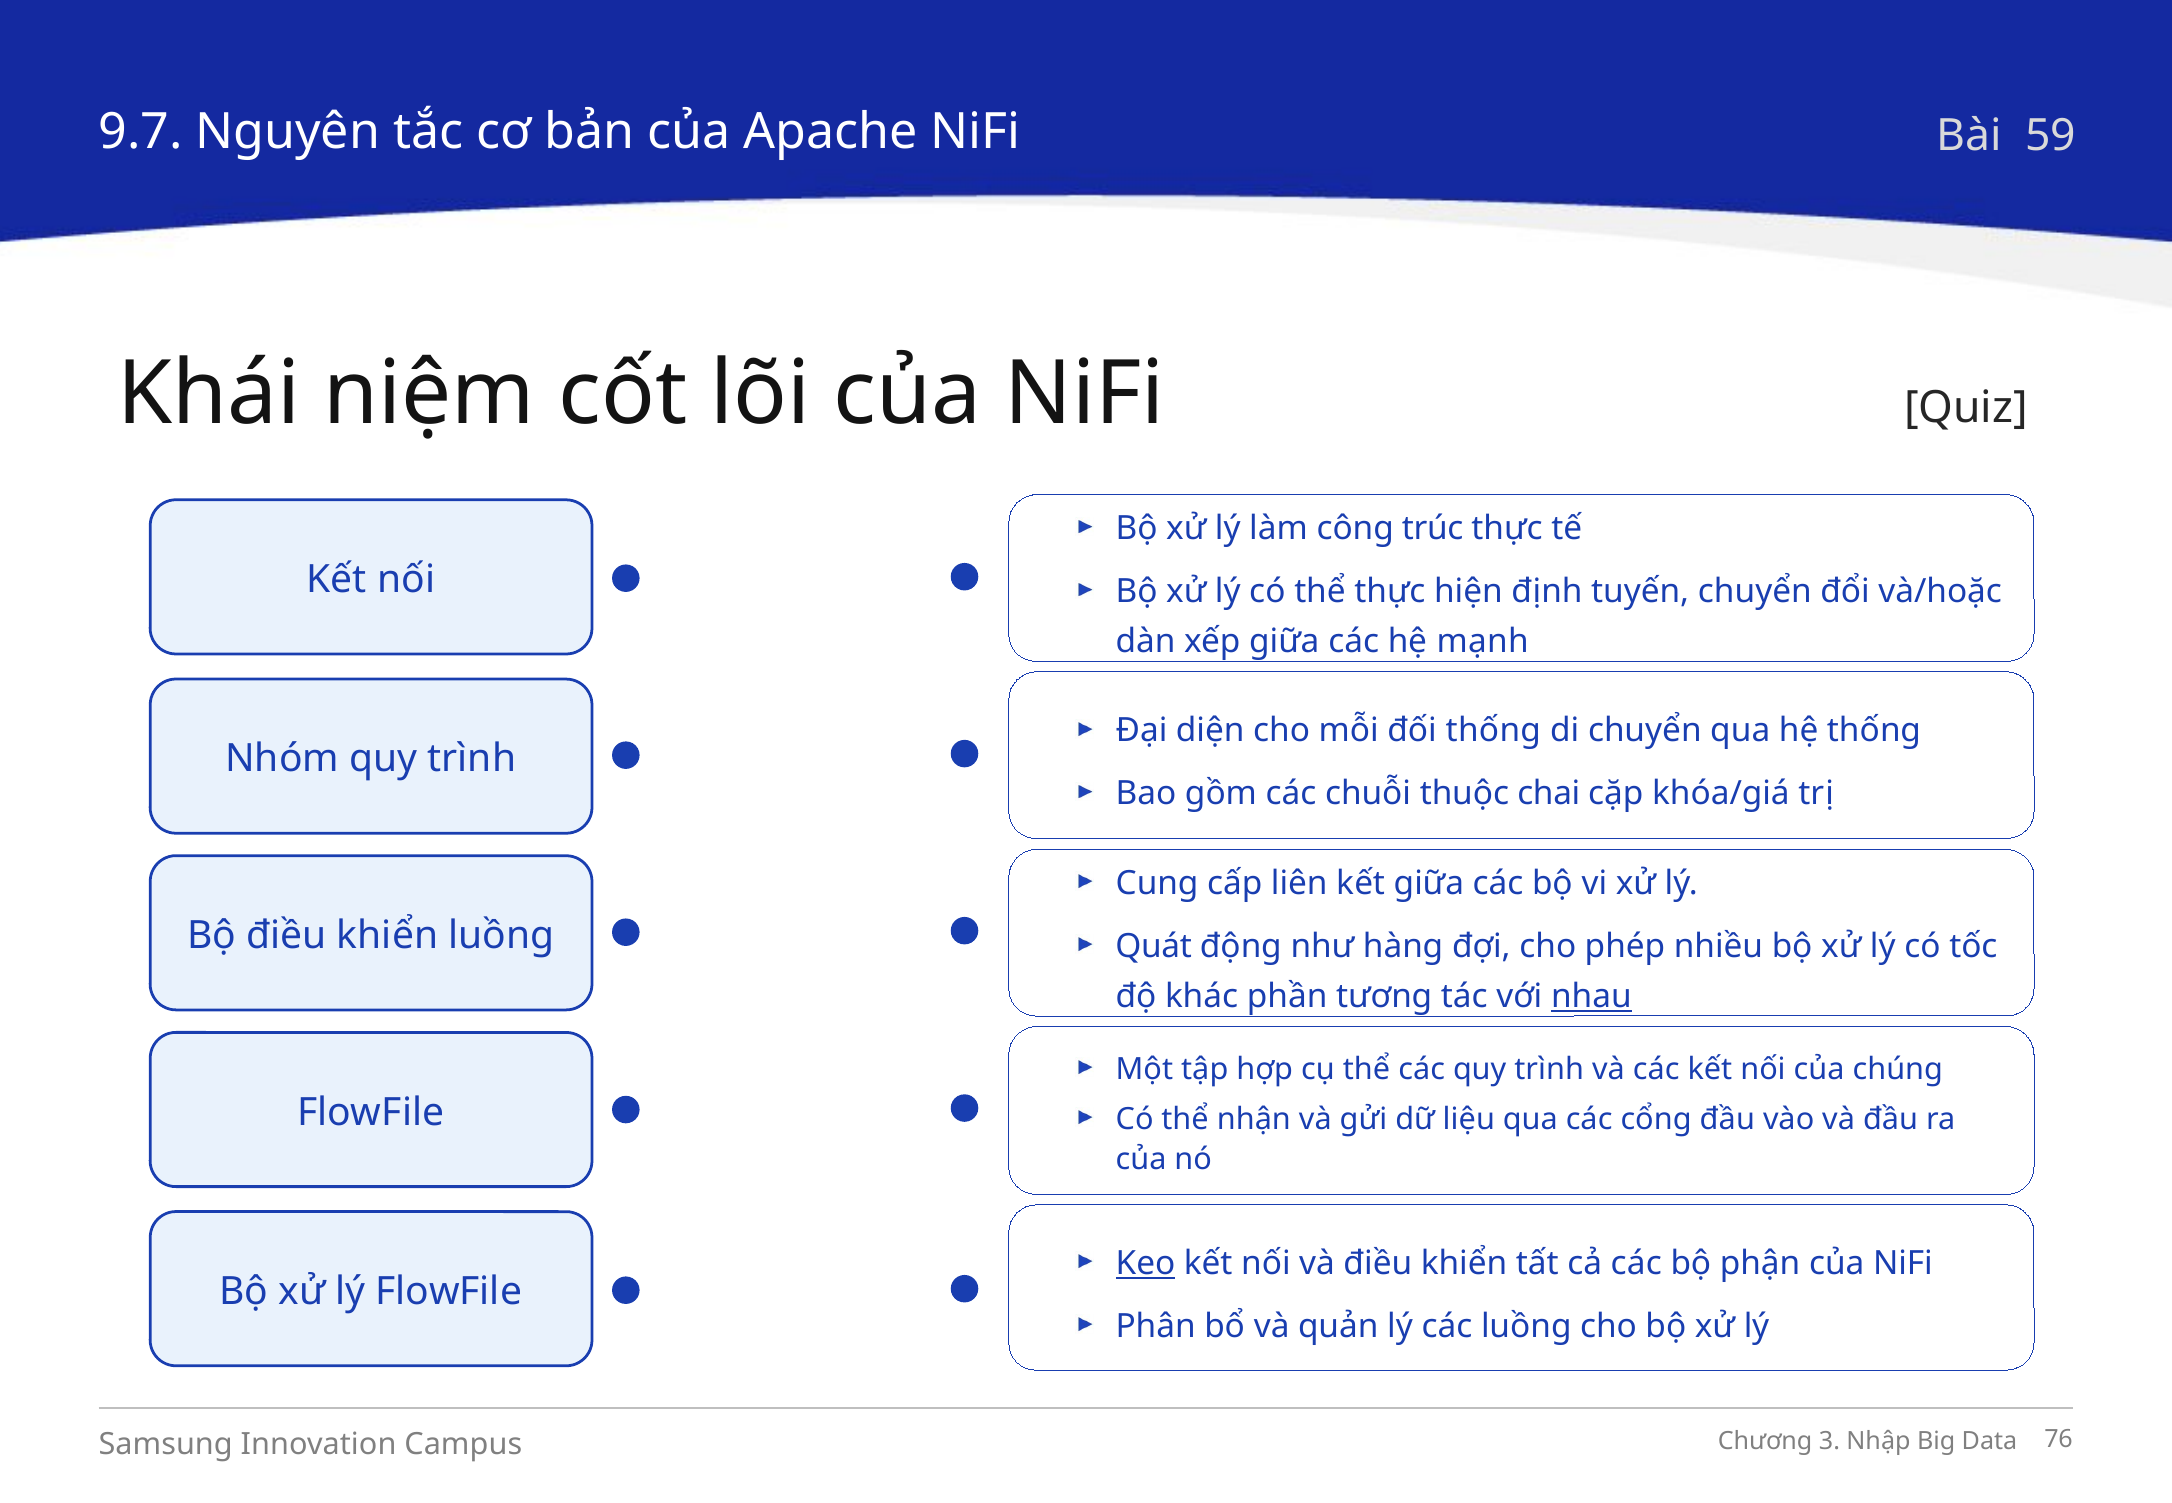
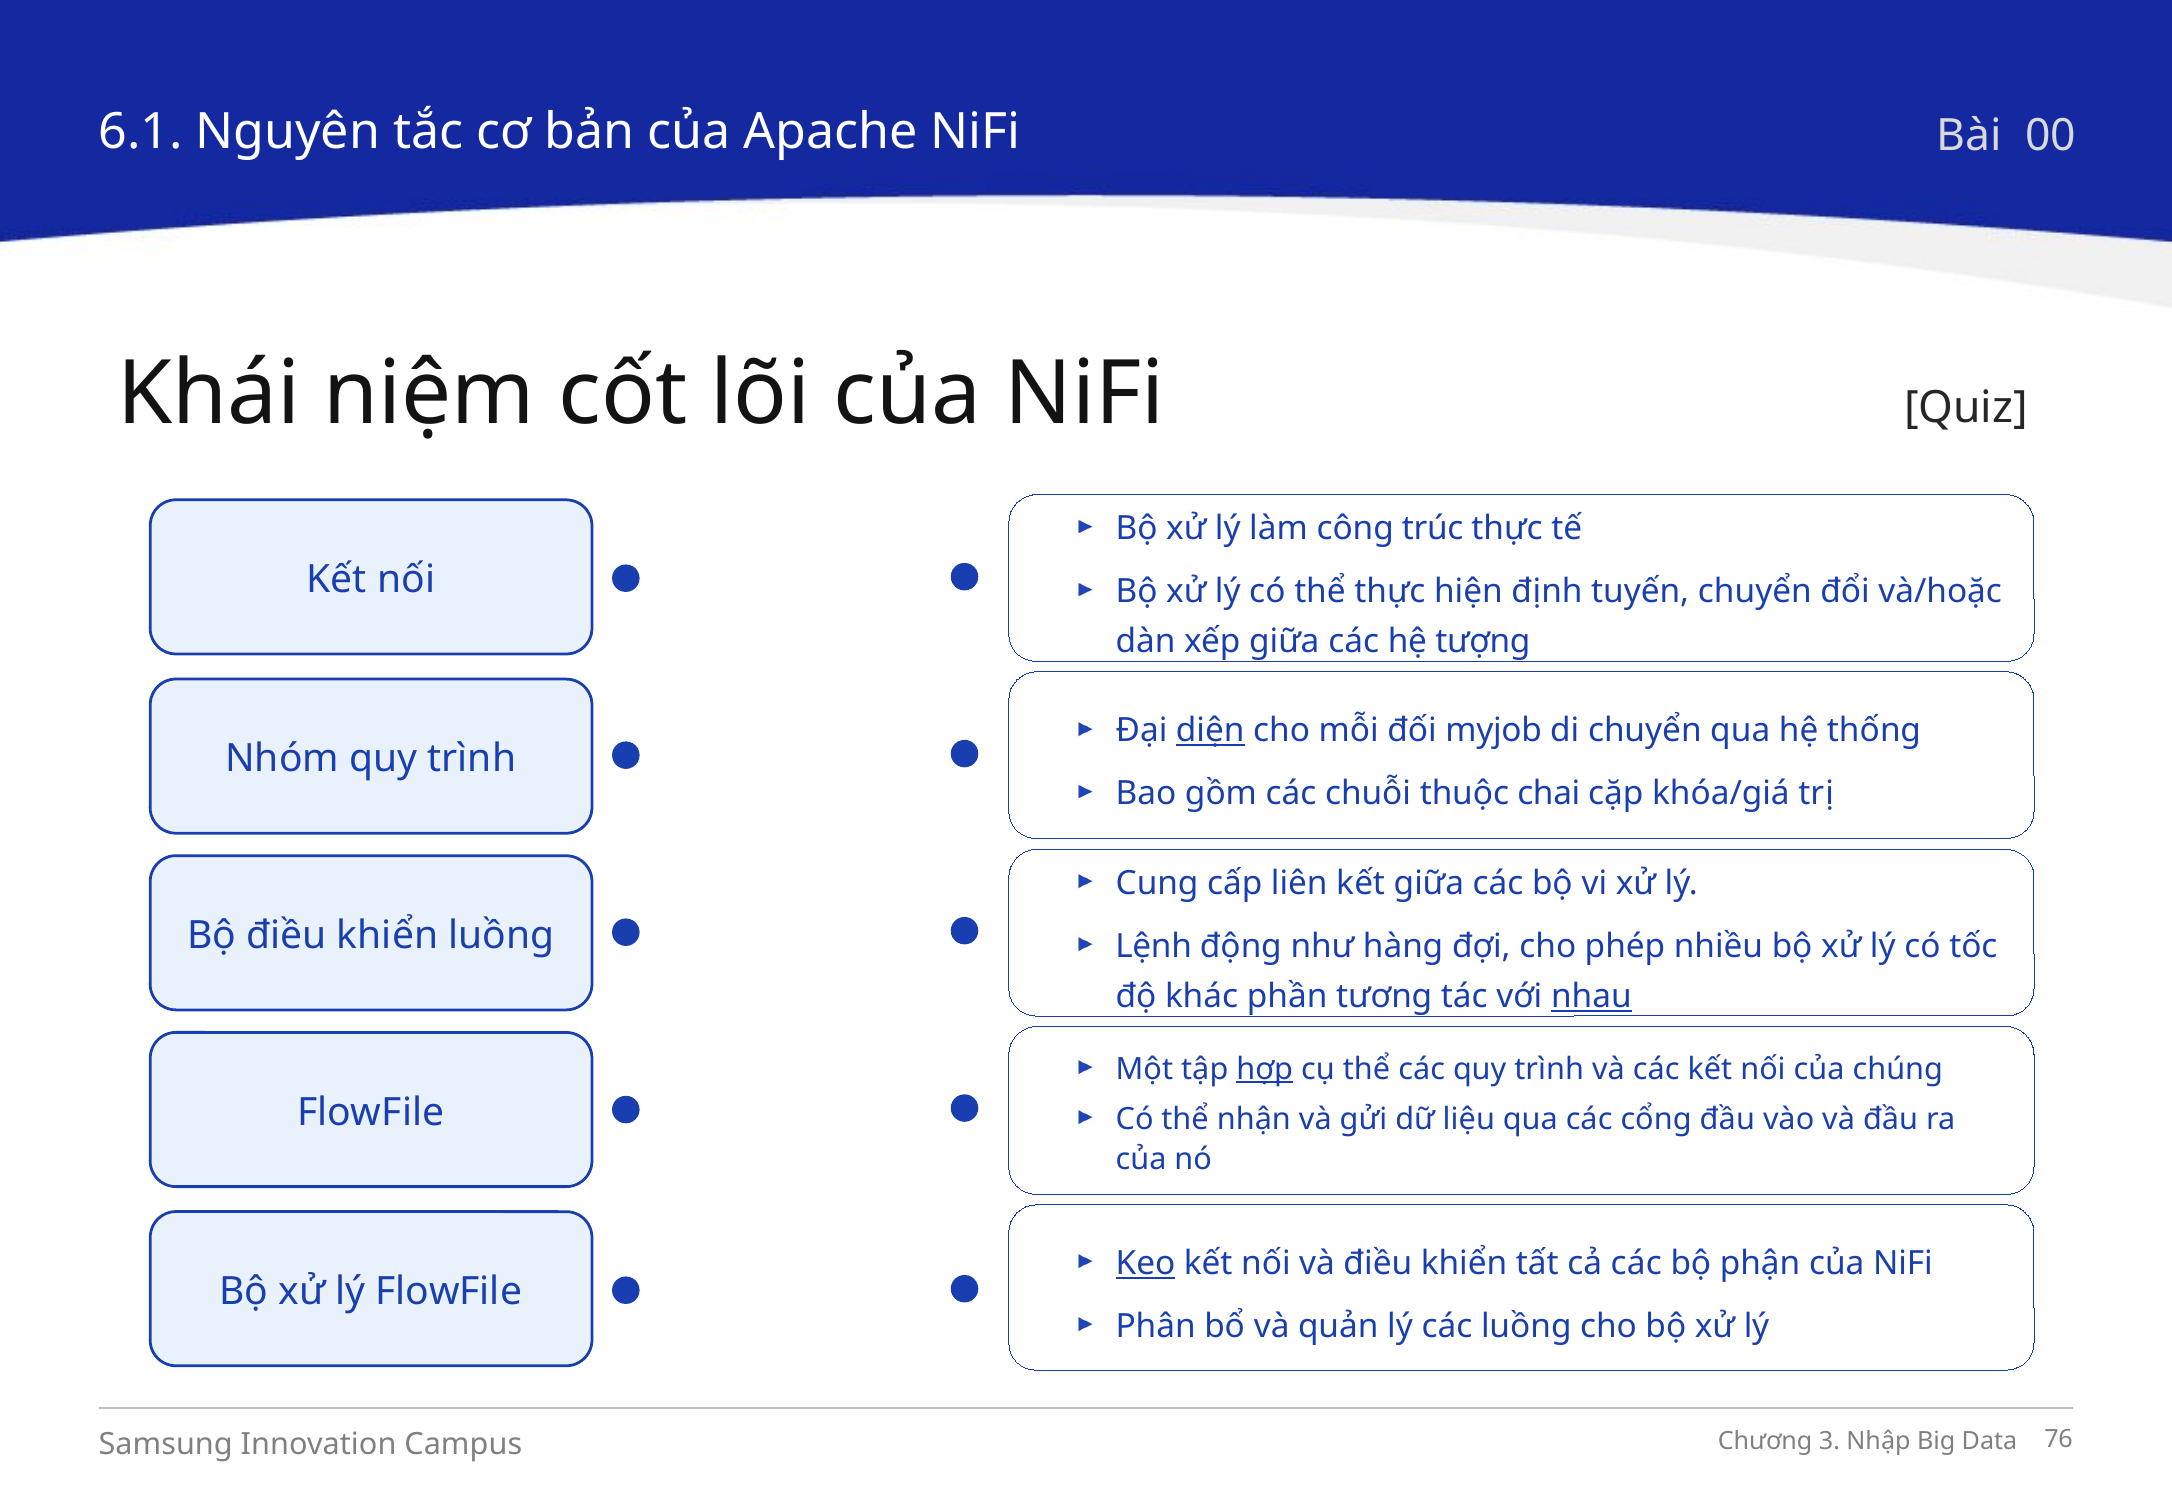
9.7: 9.7 -> 6.1
59: 59 -> 00
mạnh: mạnh -> tượng
diện underline: none -> present
đối thống: thống -> myjob
Quát: Quát -> Lệnh
hợp underline: none -> present
